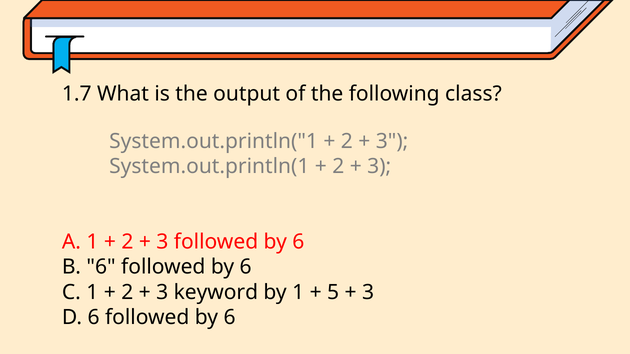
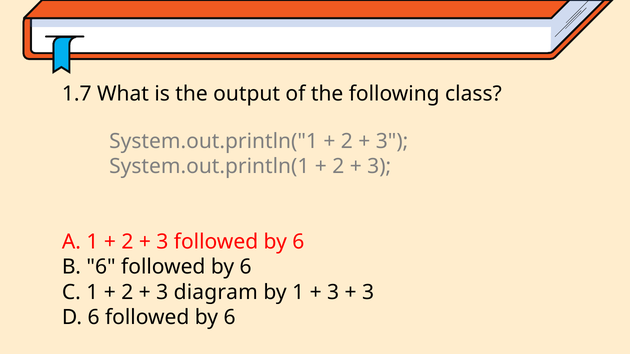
keyword: keyword -> diagram
5 at (333, 292): 5 -> 3
